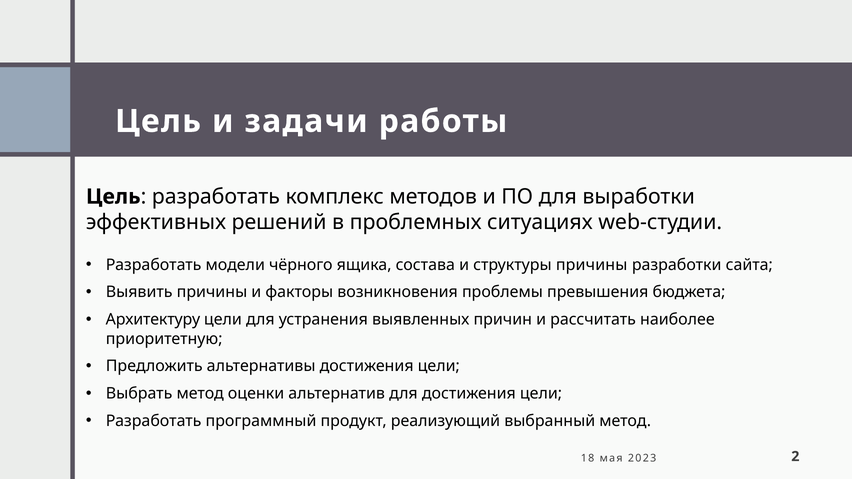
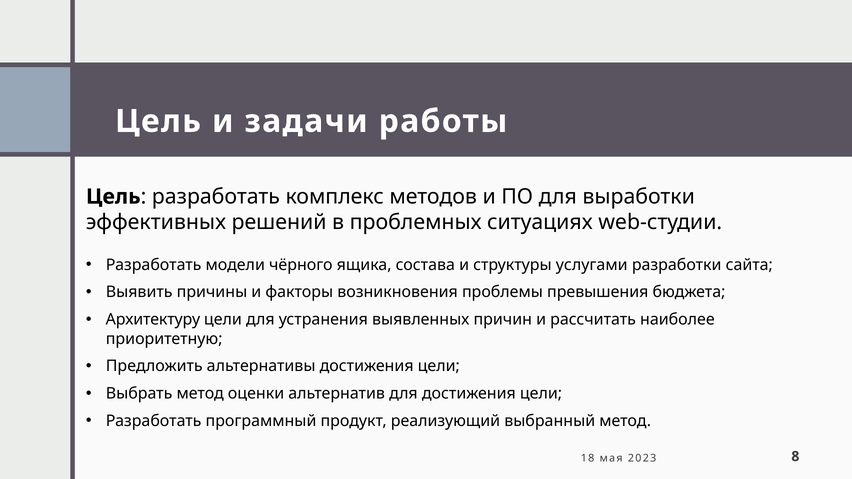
структуры причины: причины -> услугами
2: 2 -> 8
